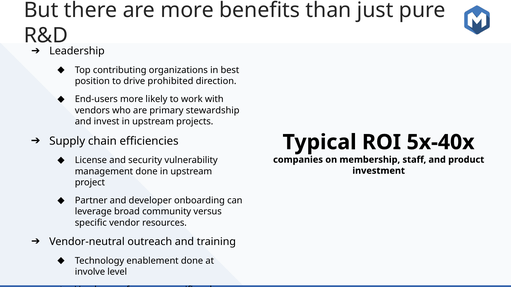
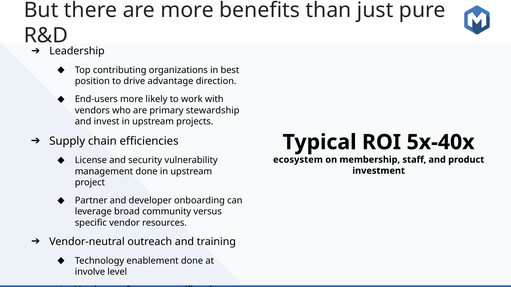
prohibited: prohibited -> advantage
companies: companies -> ecosystem
